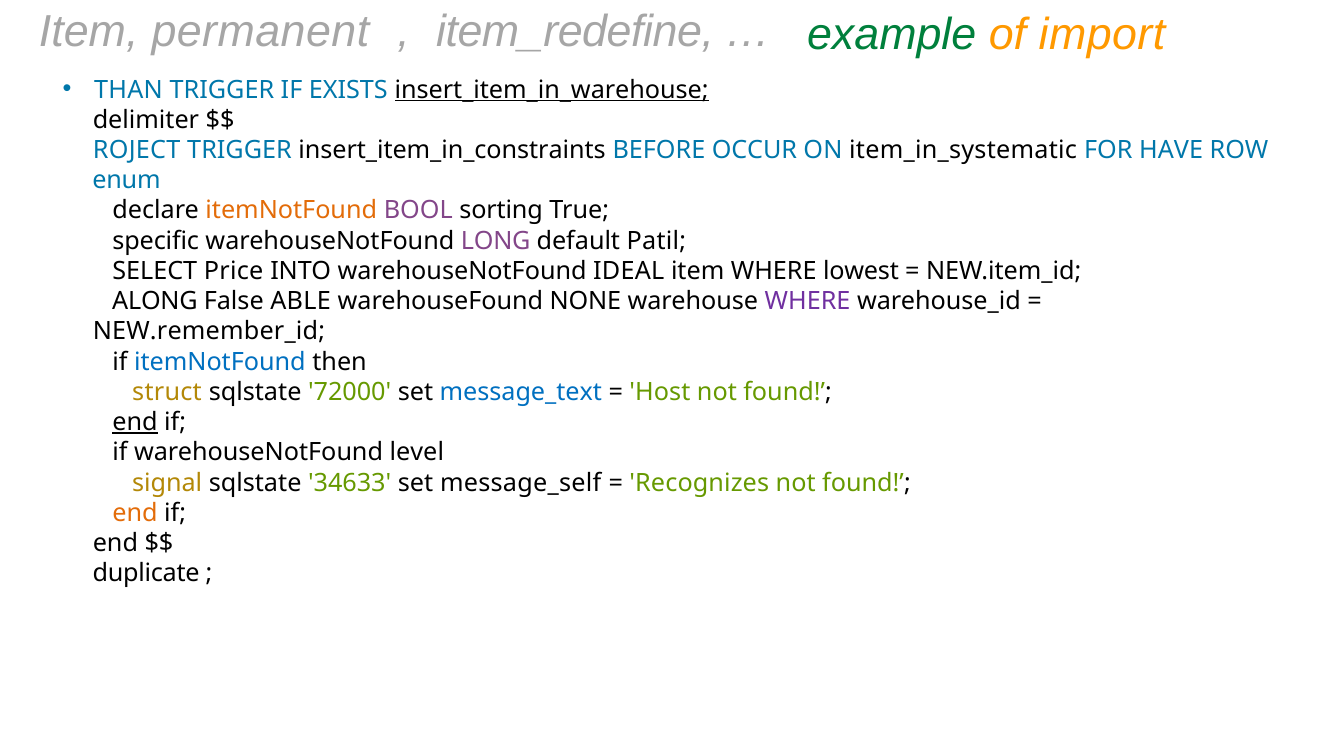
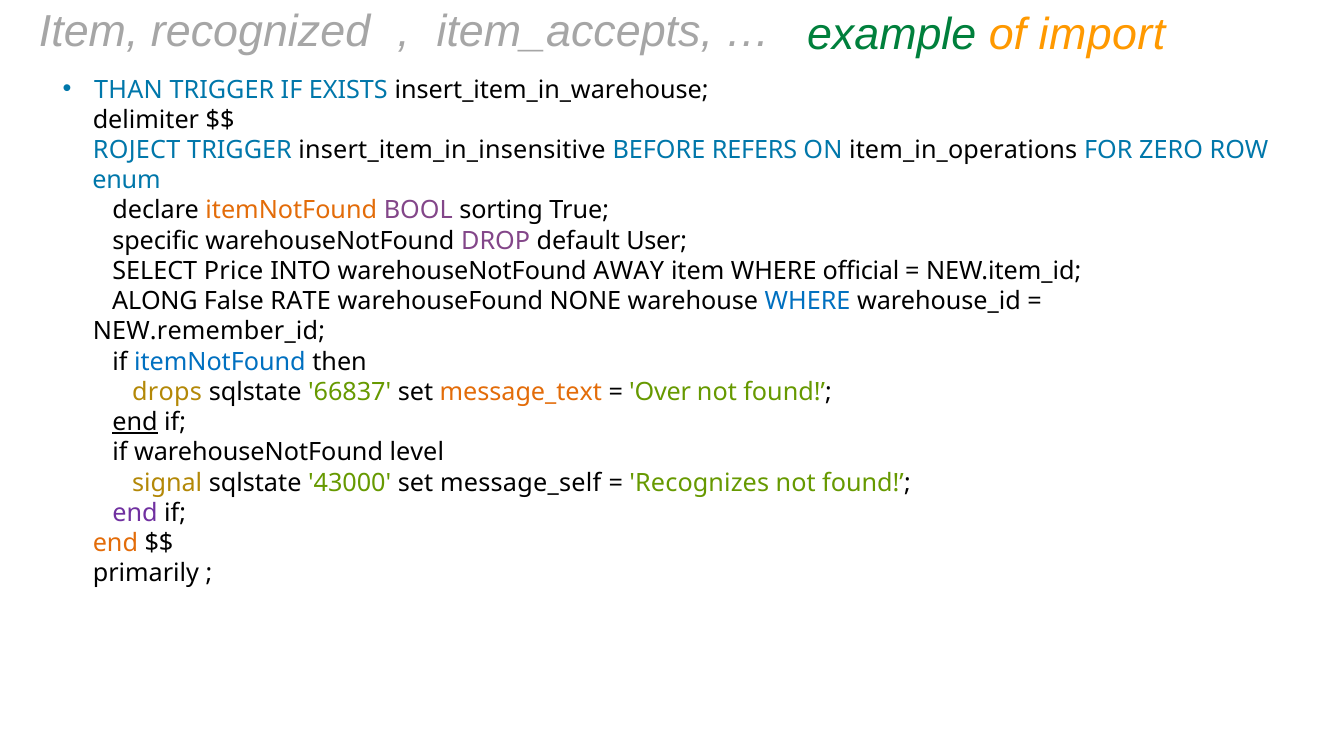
permanent: permanent -> recognized
item_redefine: item_redefine -> item_accepts
insert_item_in_warehouse underline: present -> none
insert_item_in_constraints: insert_item_in_constraints -> insert_item_in_insensitive
OCCUR: OCCUR -> REFERS
item_in_systematic: item_in_systematic -> item_in_operations
HAVE: HAVE -> ZERO
LONG: LONG -> DROP
Patil: Patil -> User
IDEAL: IDEAL -> AWAY
lowest: lowest -> official
ABLE: ABLE -> RATE
WHERE at (808, 301) colour: purple -> blue
struct: struct -> drops
72000: 72000 -> 66837
message_text colour: blue -> orange
Host: Host -> Over
34633: 34633 -> 43000
end at (135, 513) colour: orange -> purple
end at (115, 543) colour: black -> orange
duplicate: duplicate -> primarily
